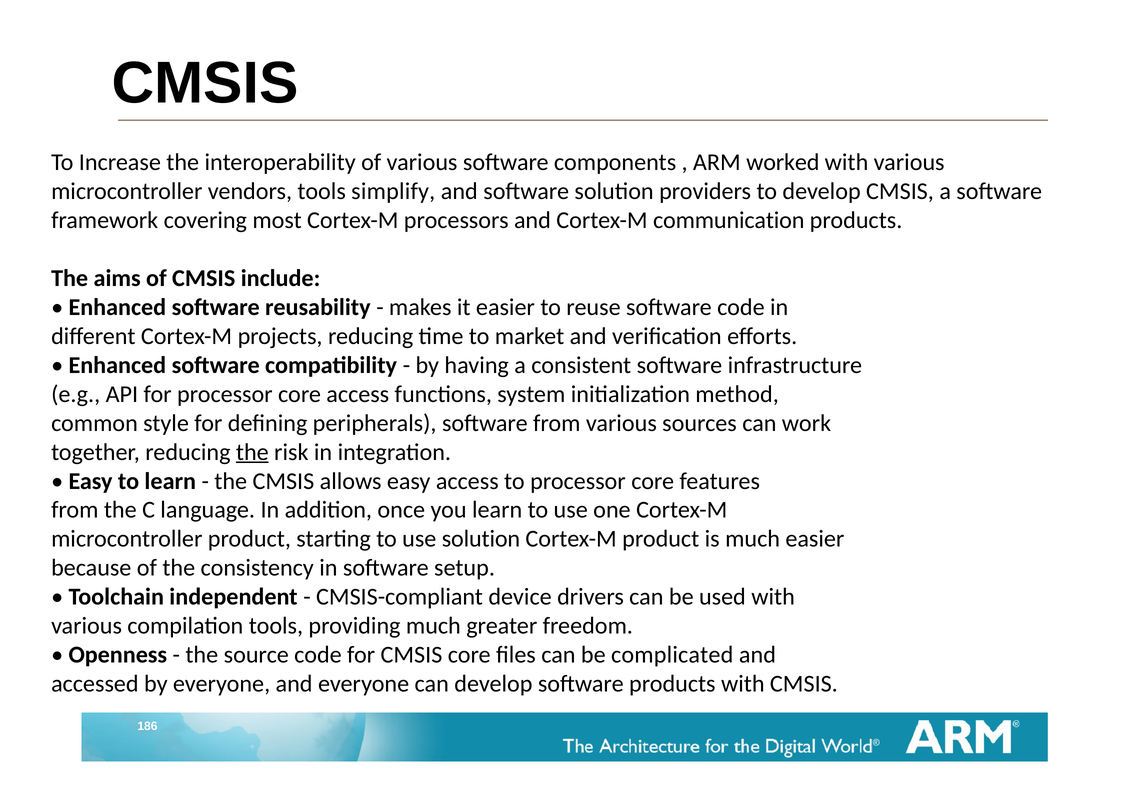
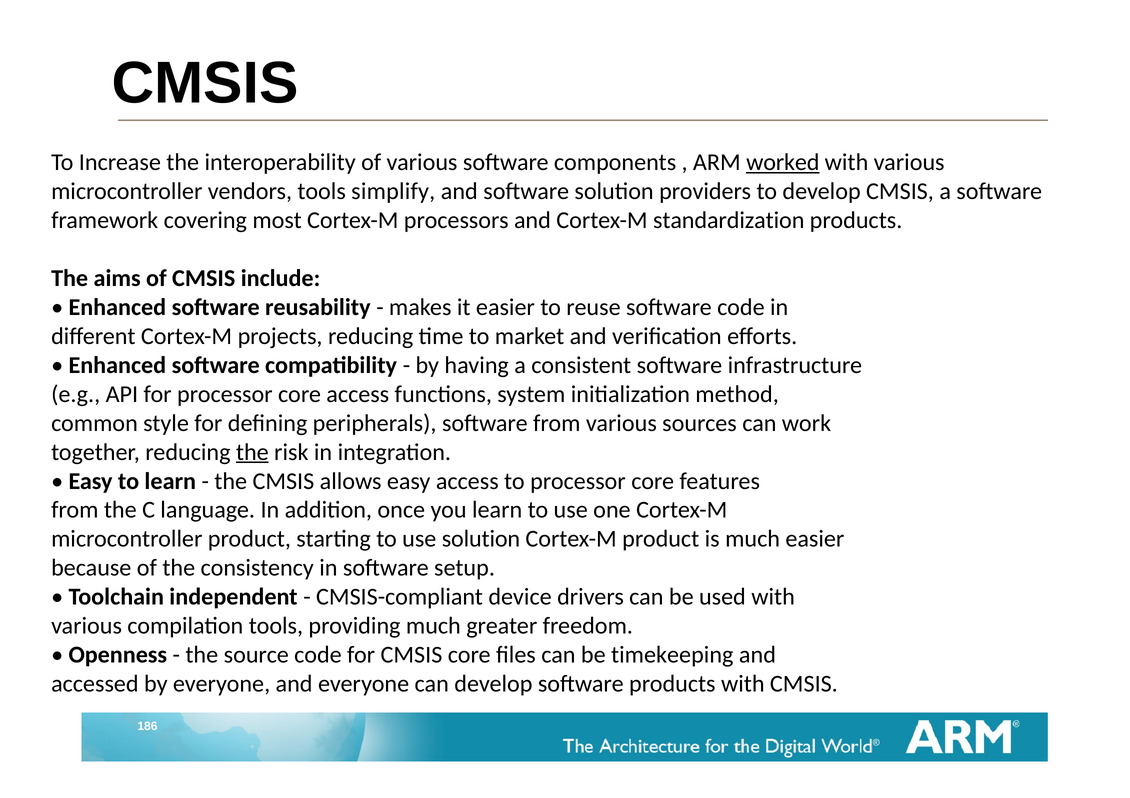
worked underline: none -> present
communication: communication -> standardization
complicated: complicated -> timekeeping
